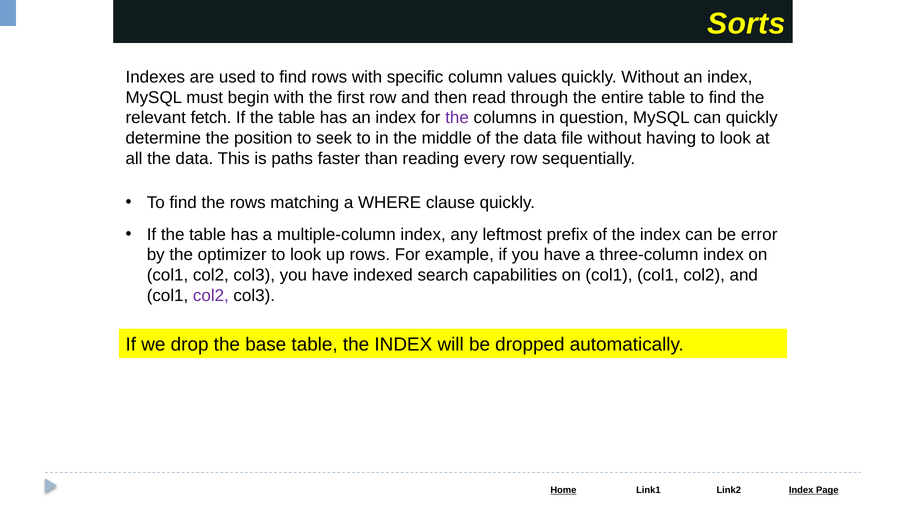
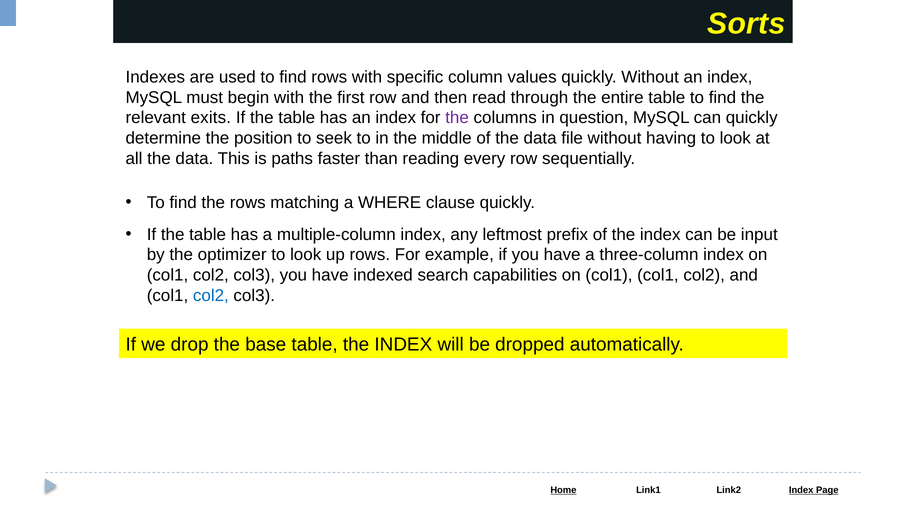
fetch: fetch -> exits
error: error -> input
col2 at (211, 295) colour: purple -> blue
